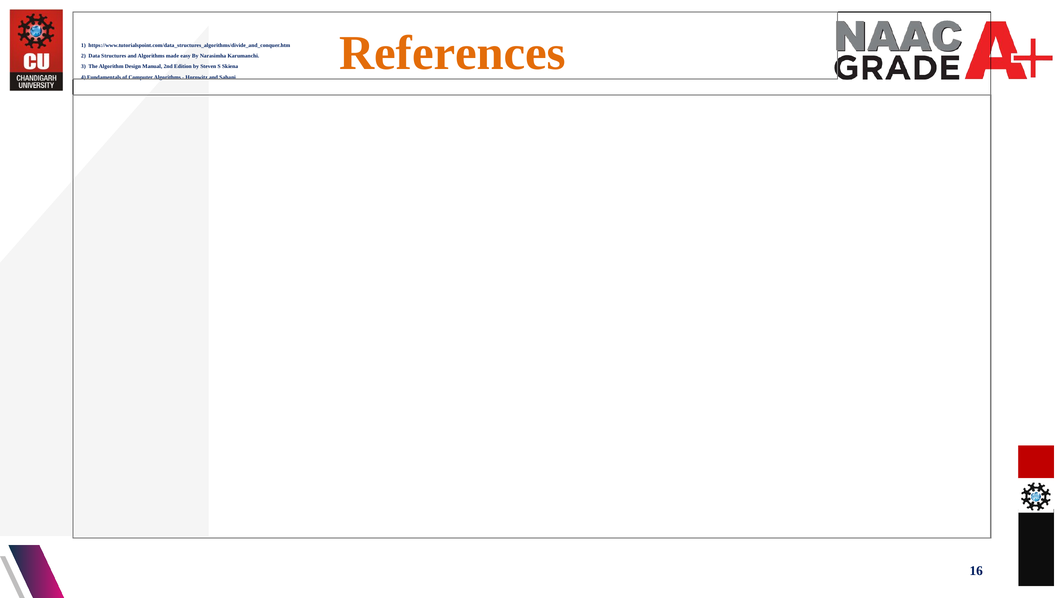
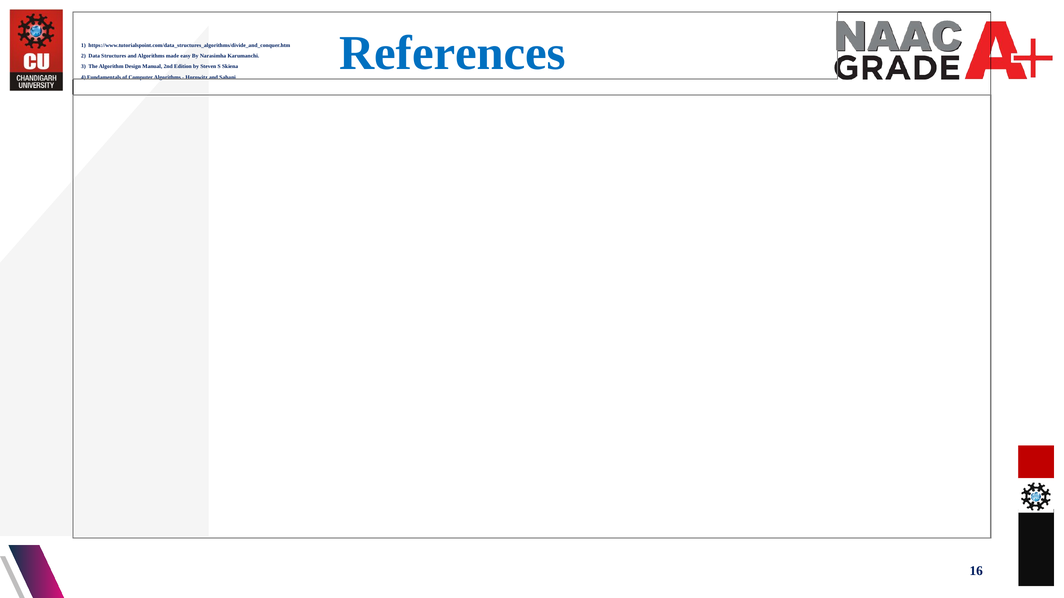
References colour: orange -> blue
